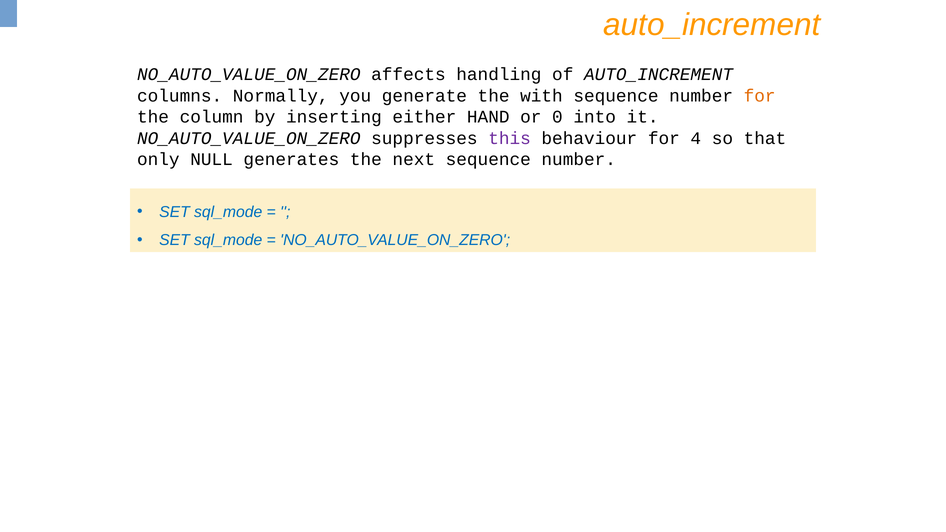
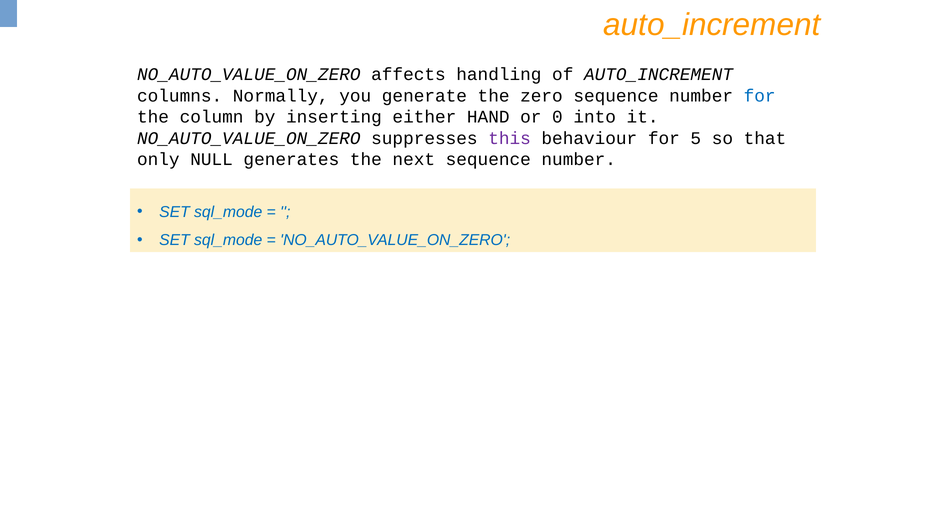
with: with -> zero
for at (760, 96) colour: orange -> blue
4: 4 -> 5
